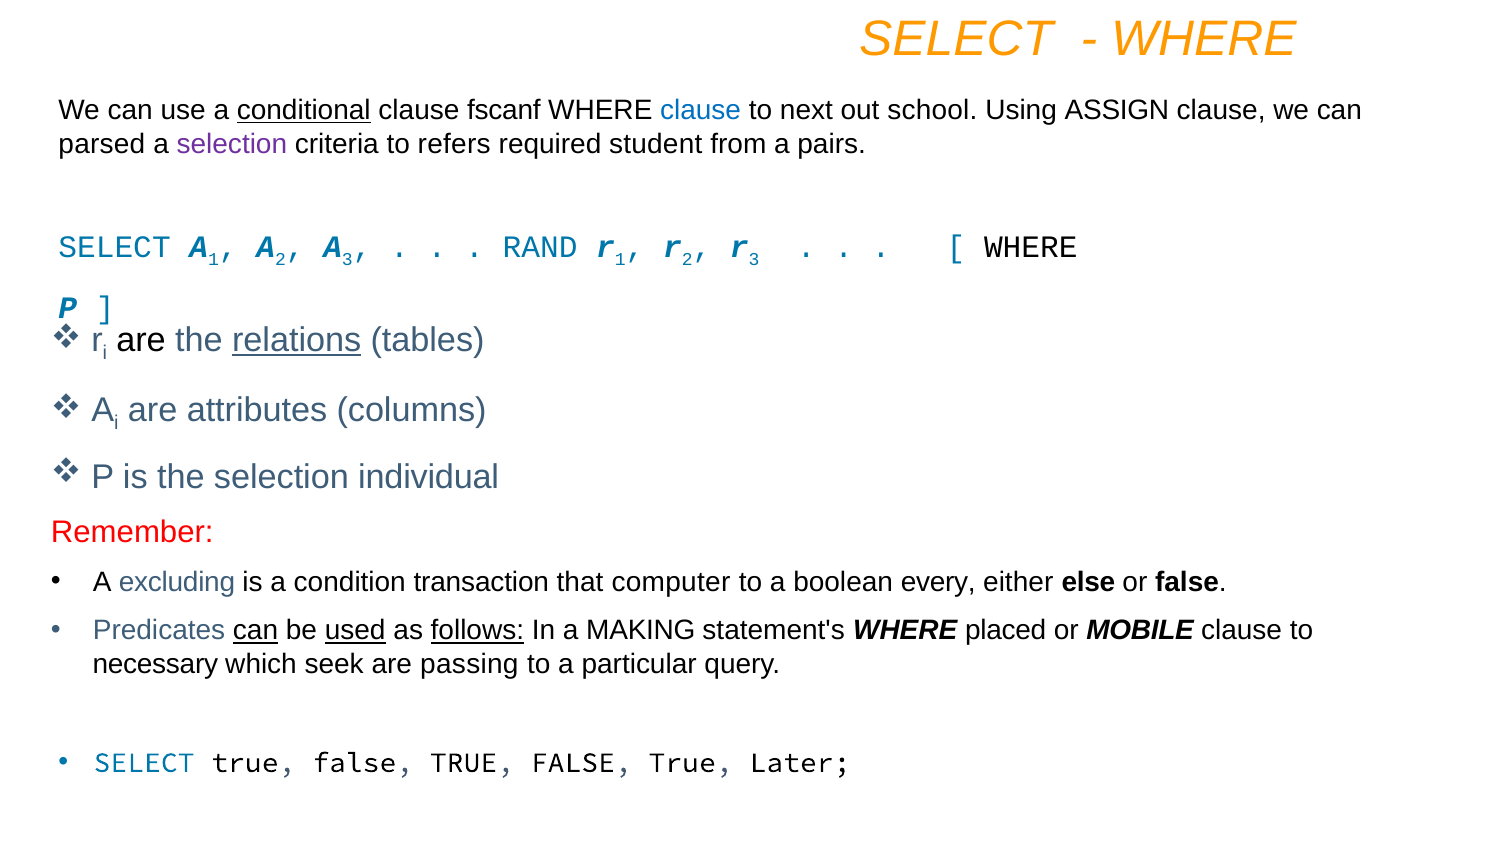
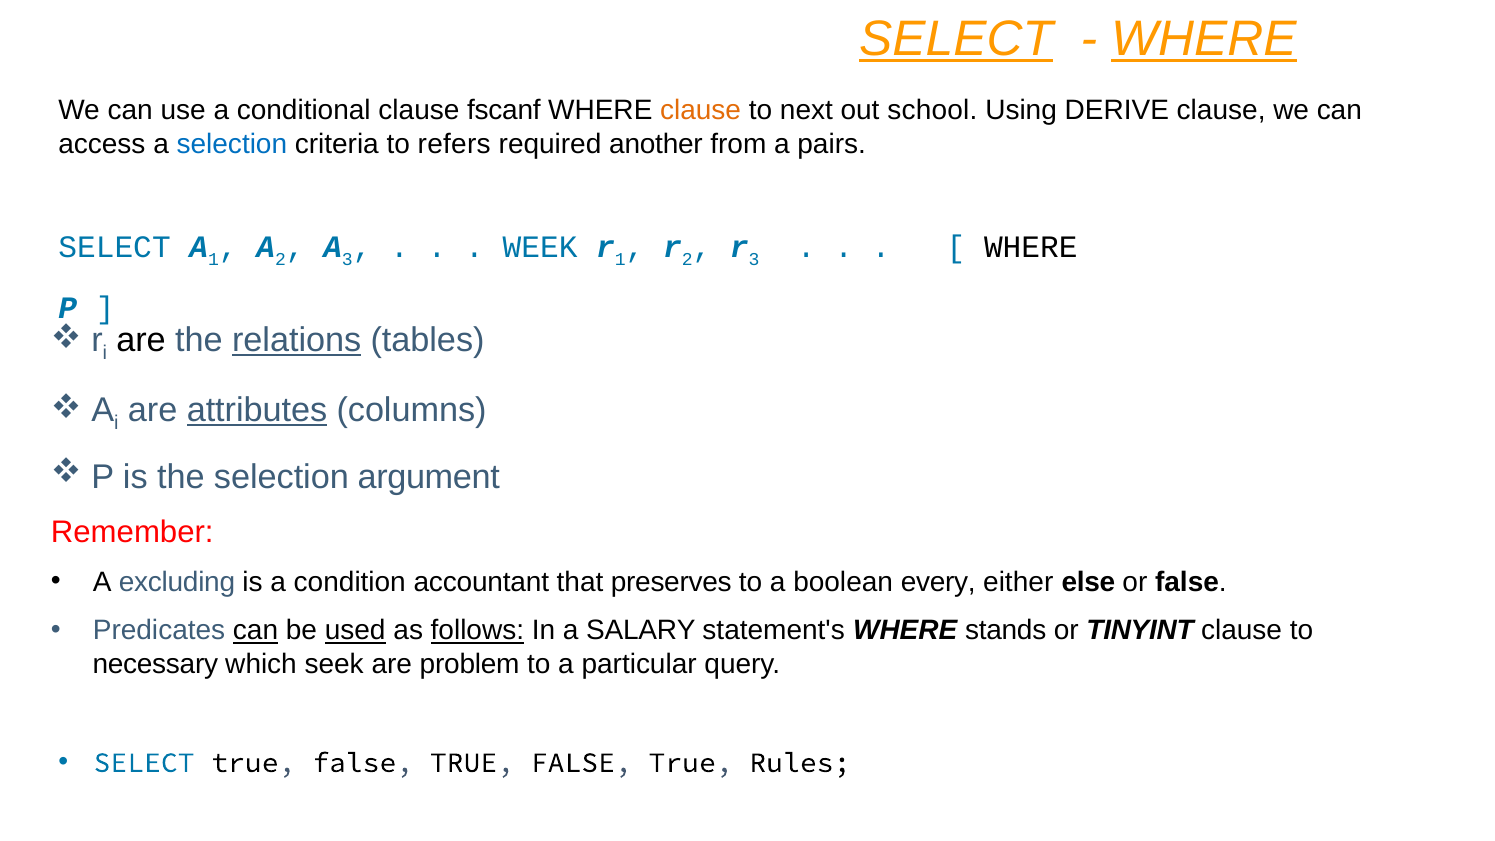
SELECT at (956, 39) underline: none -> present
WHERE at (1204, 39) underline: none -> present
conditional underline: present -> none
clause at (701, 110) colour: blue -> orange
ASSIGN: ASSIGN -> DERIVE
parsed: parsed -> access
selection at (232, 144) colour: purple -> blue
student: student -> another
RAND: RAND -> WEEK
attributes underline: none -> present
individual: individual -> argument
transaction: transaction -> accountant
computer: computer -> preserves
MAKING: MAKING -> SALARY
placed: placed -> stands
MOBILE: MOBILE -> TINYINT
passing: passing -> problem
Later: Later -> Rules
